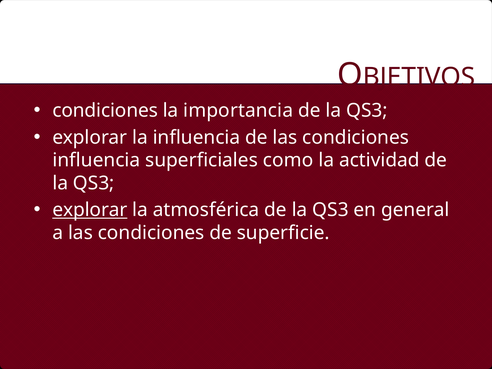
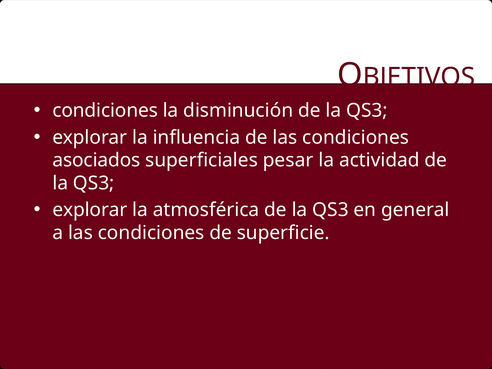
importancia: importancia -> disminución
influencia at (96, 160): influencia -> asociados
como: como -> pesar
explorar at (90, 210) underline: present -> none
